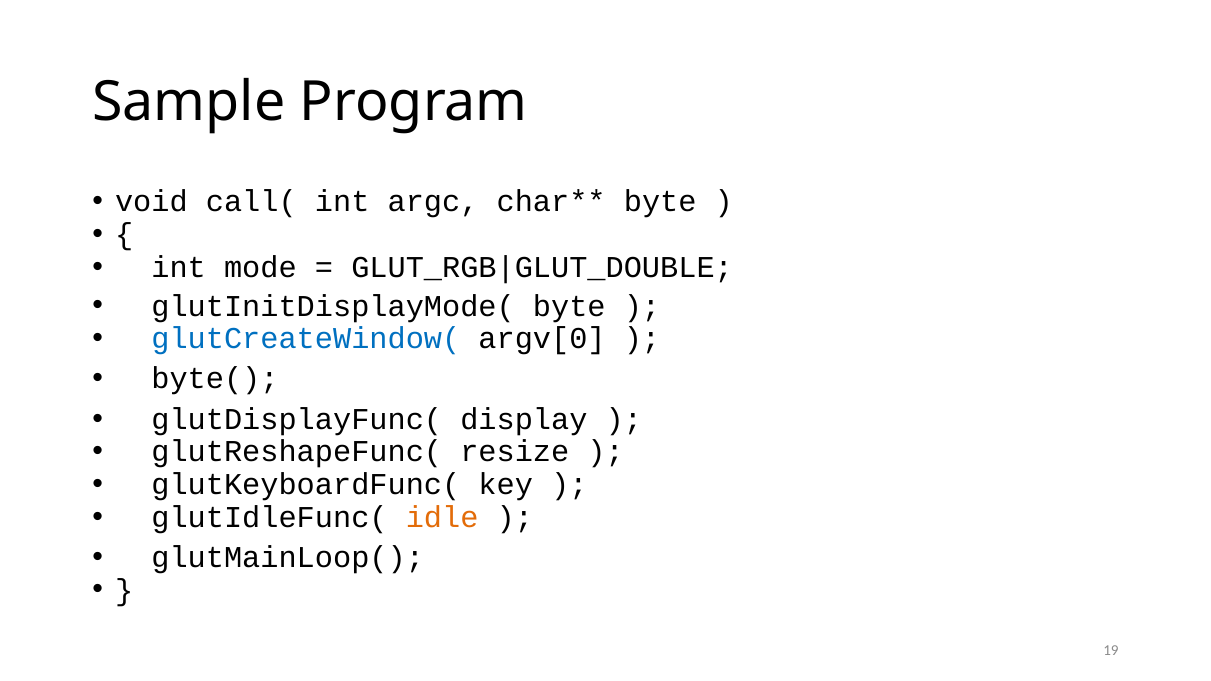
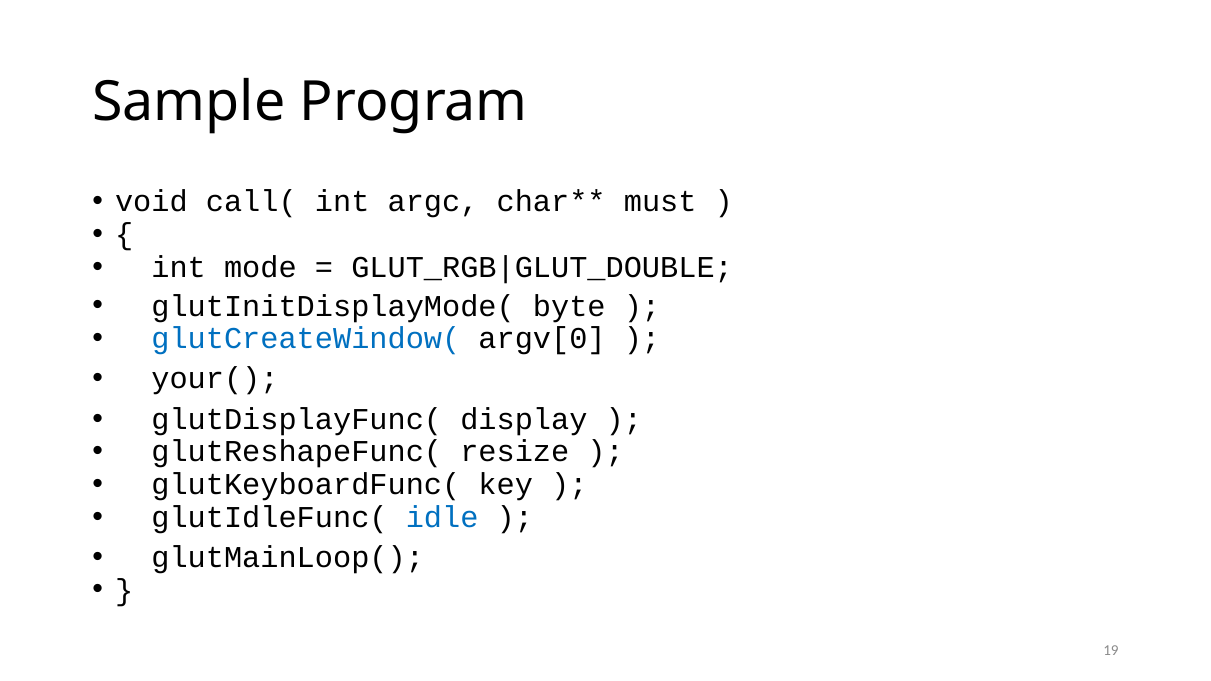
byte at (660, 202): byte -> must
byte(: byte( -> your(
idle colour: orange -> blue
